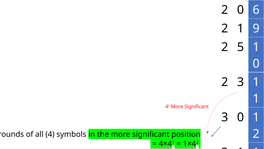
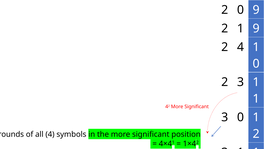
0 6: 6 -> 9
2 5: 5 -> 4
